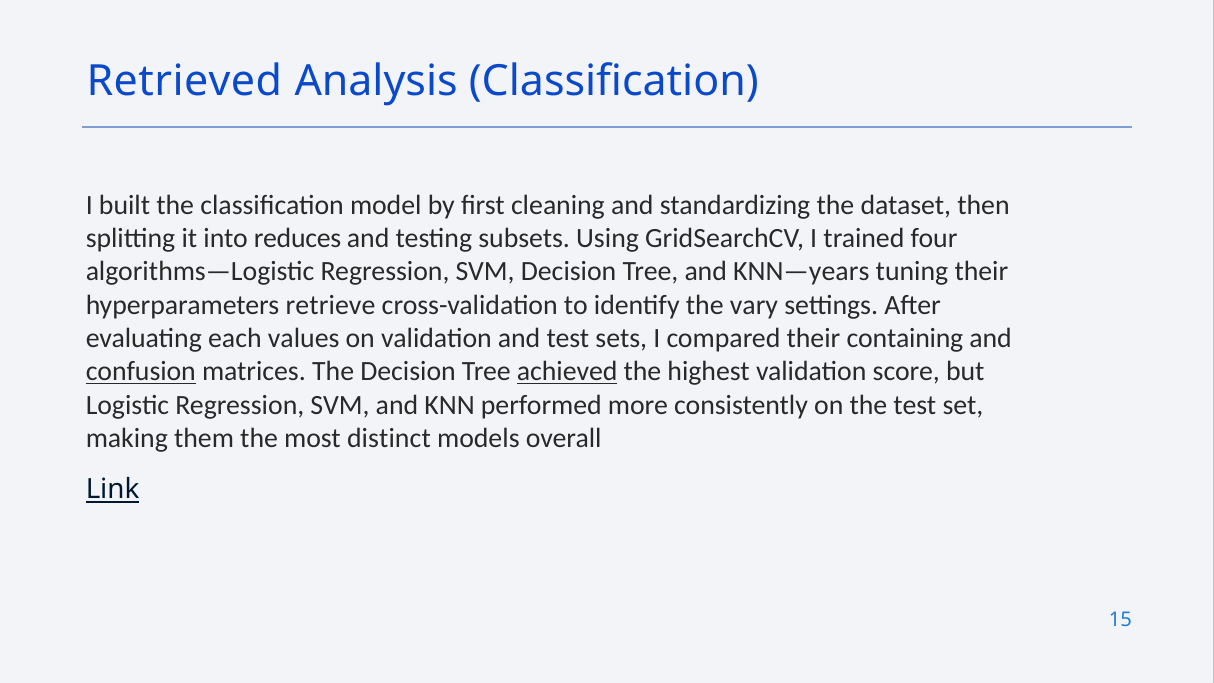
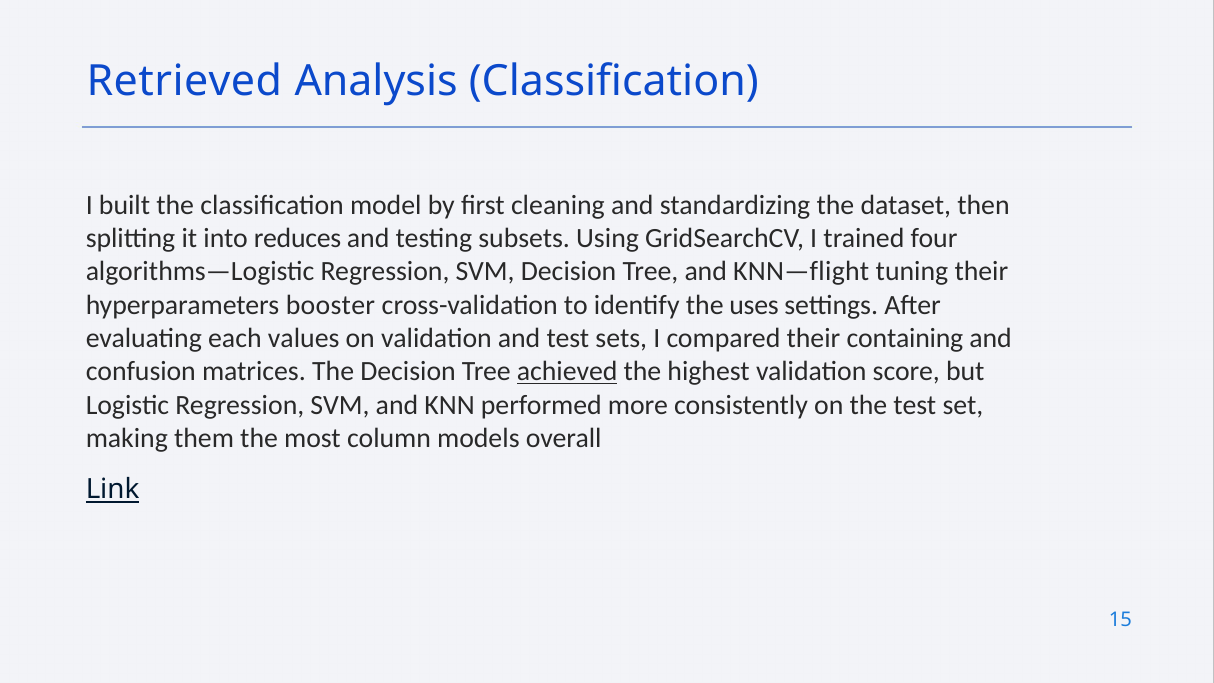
KNN—years: KNN—years -> KNN—flight
retrieve: retrieve -> booster
vary: vary -> uses
confusion underline: present -> none
distinct: distinct -> column
